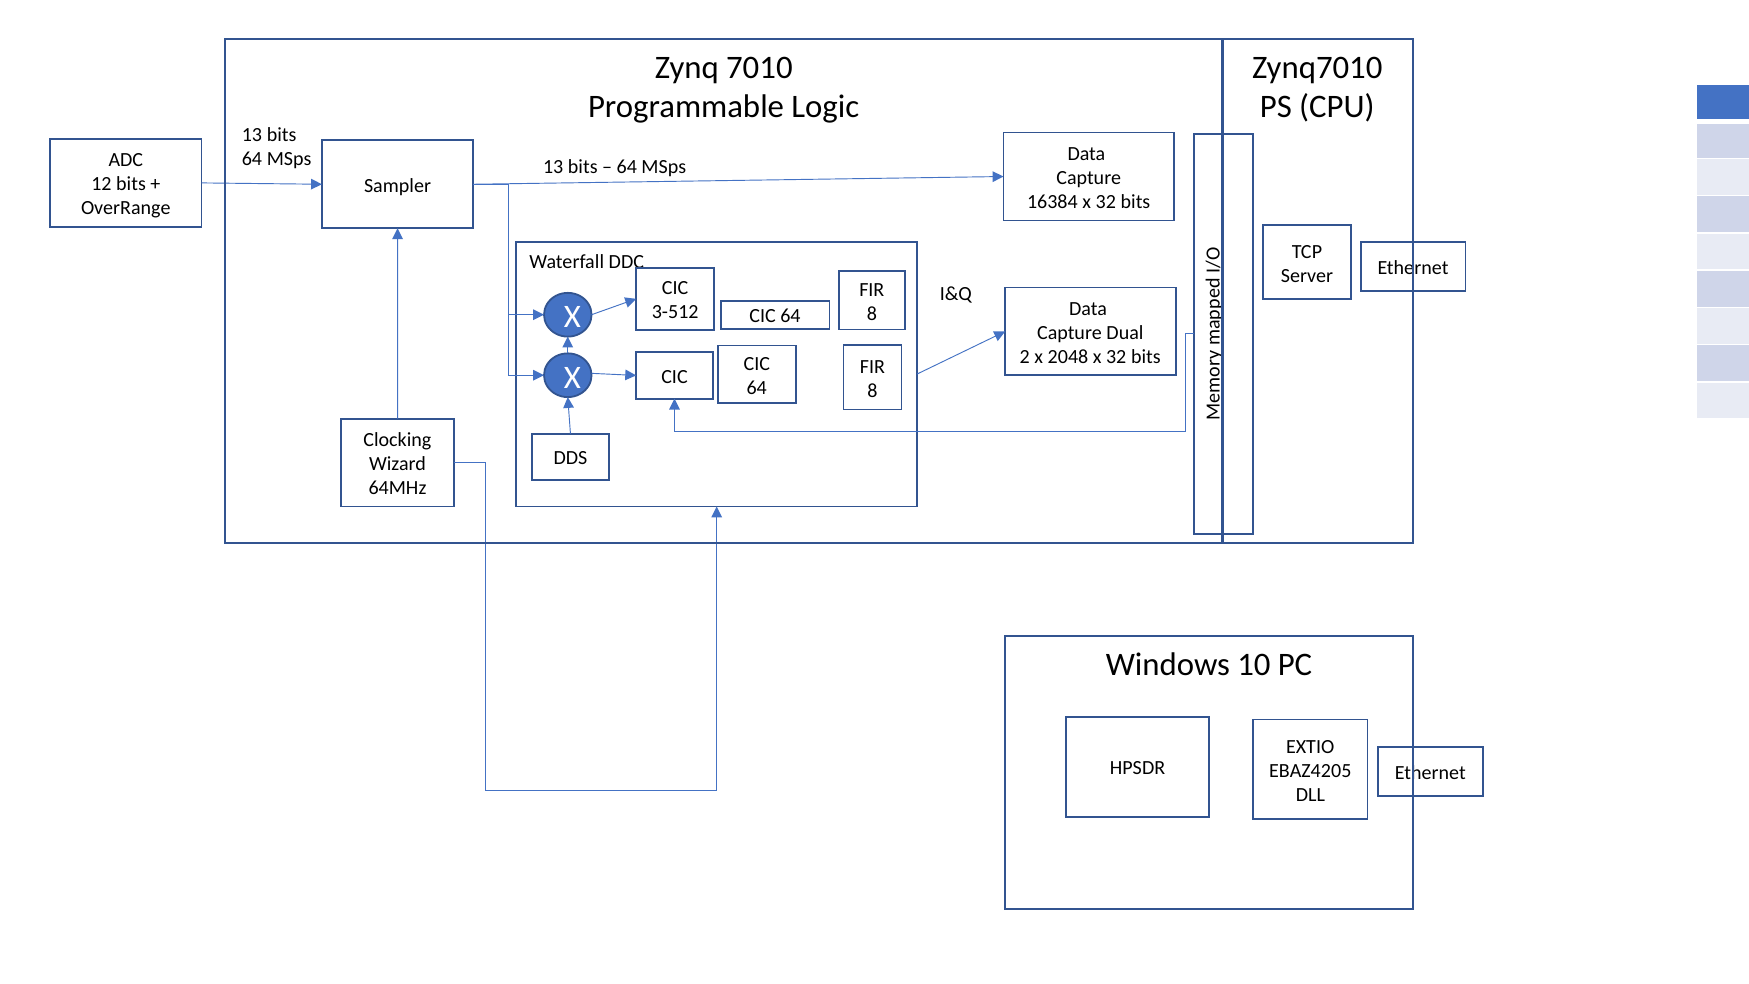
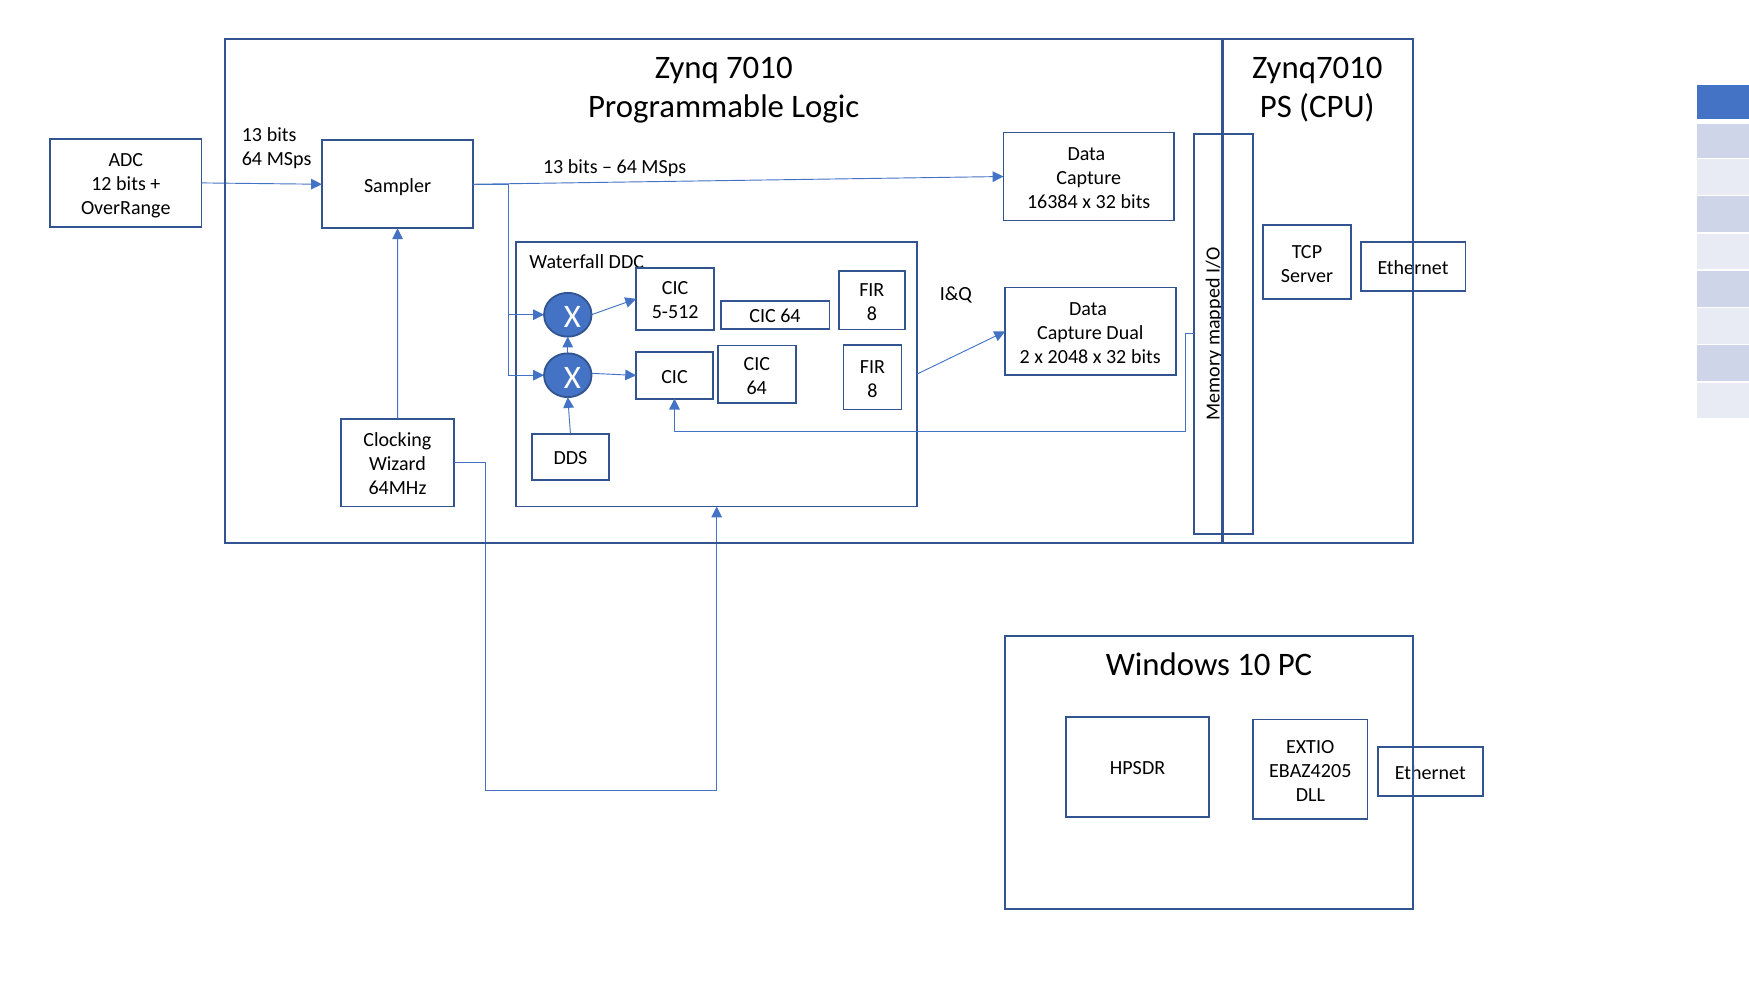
3-512: 3-512 -> 5-512
